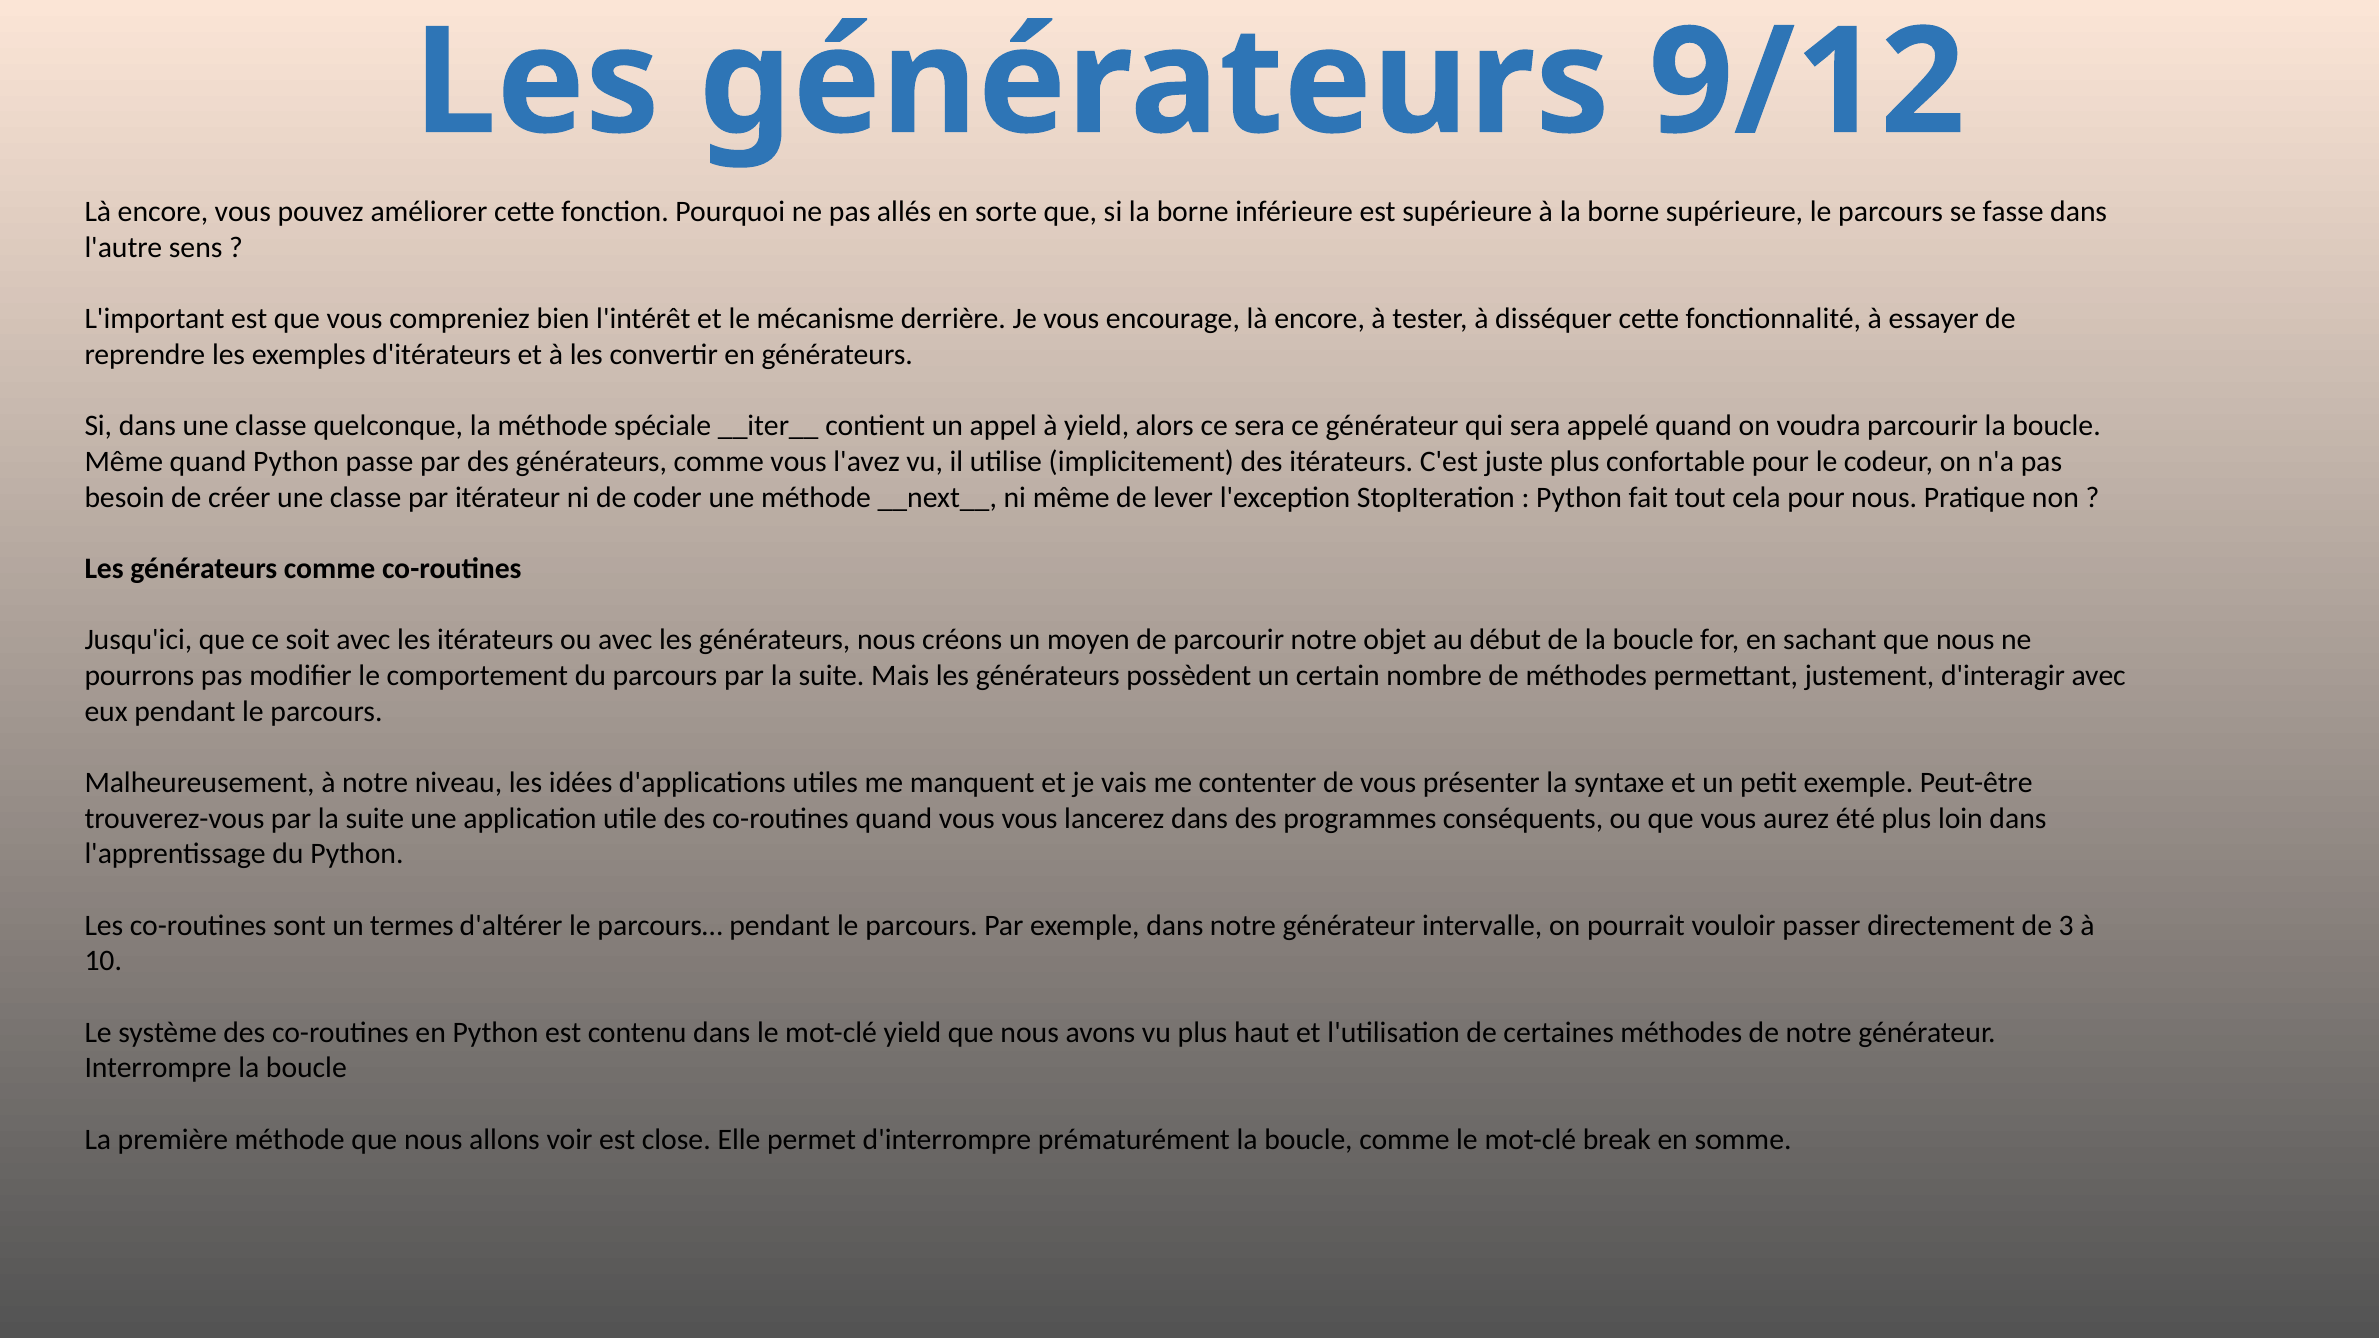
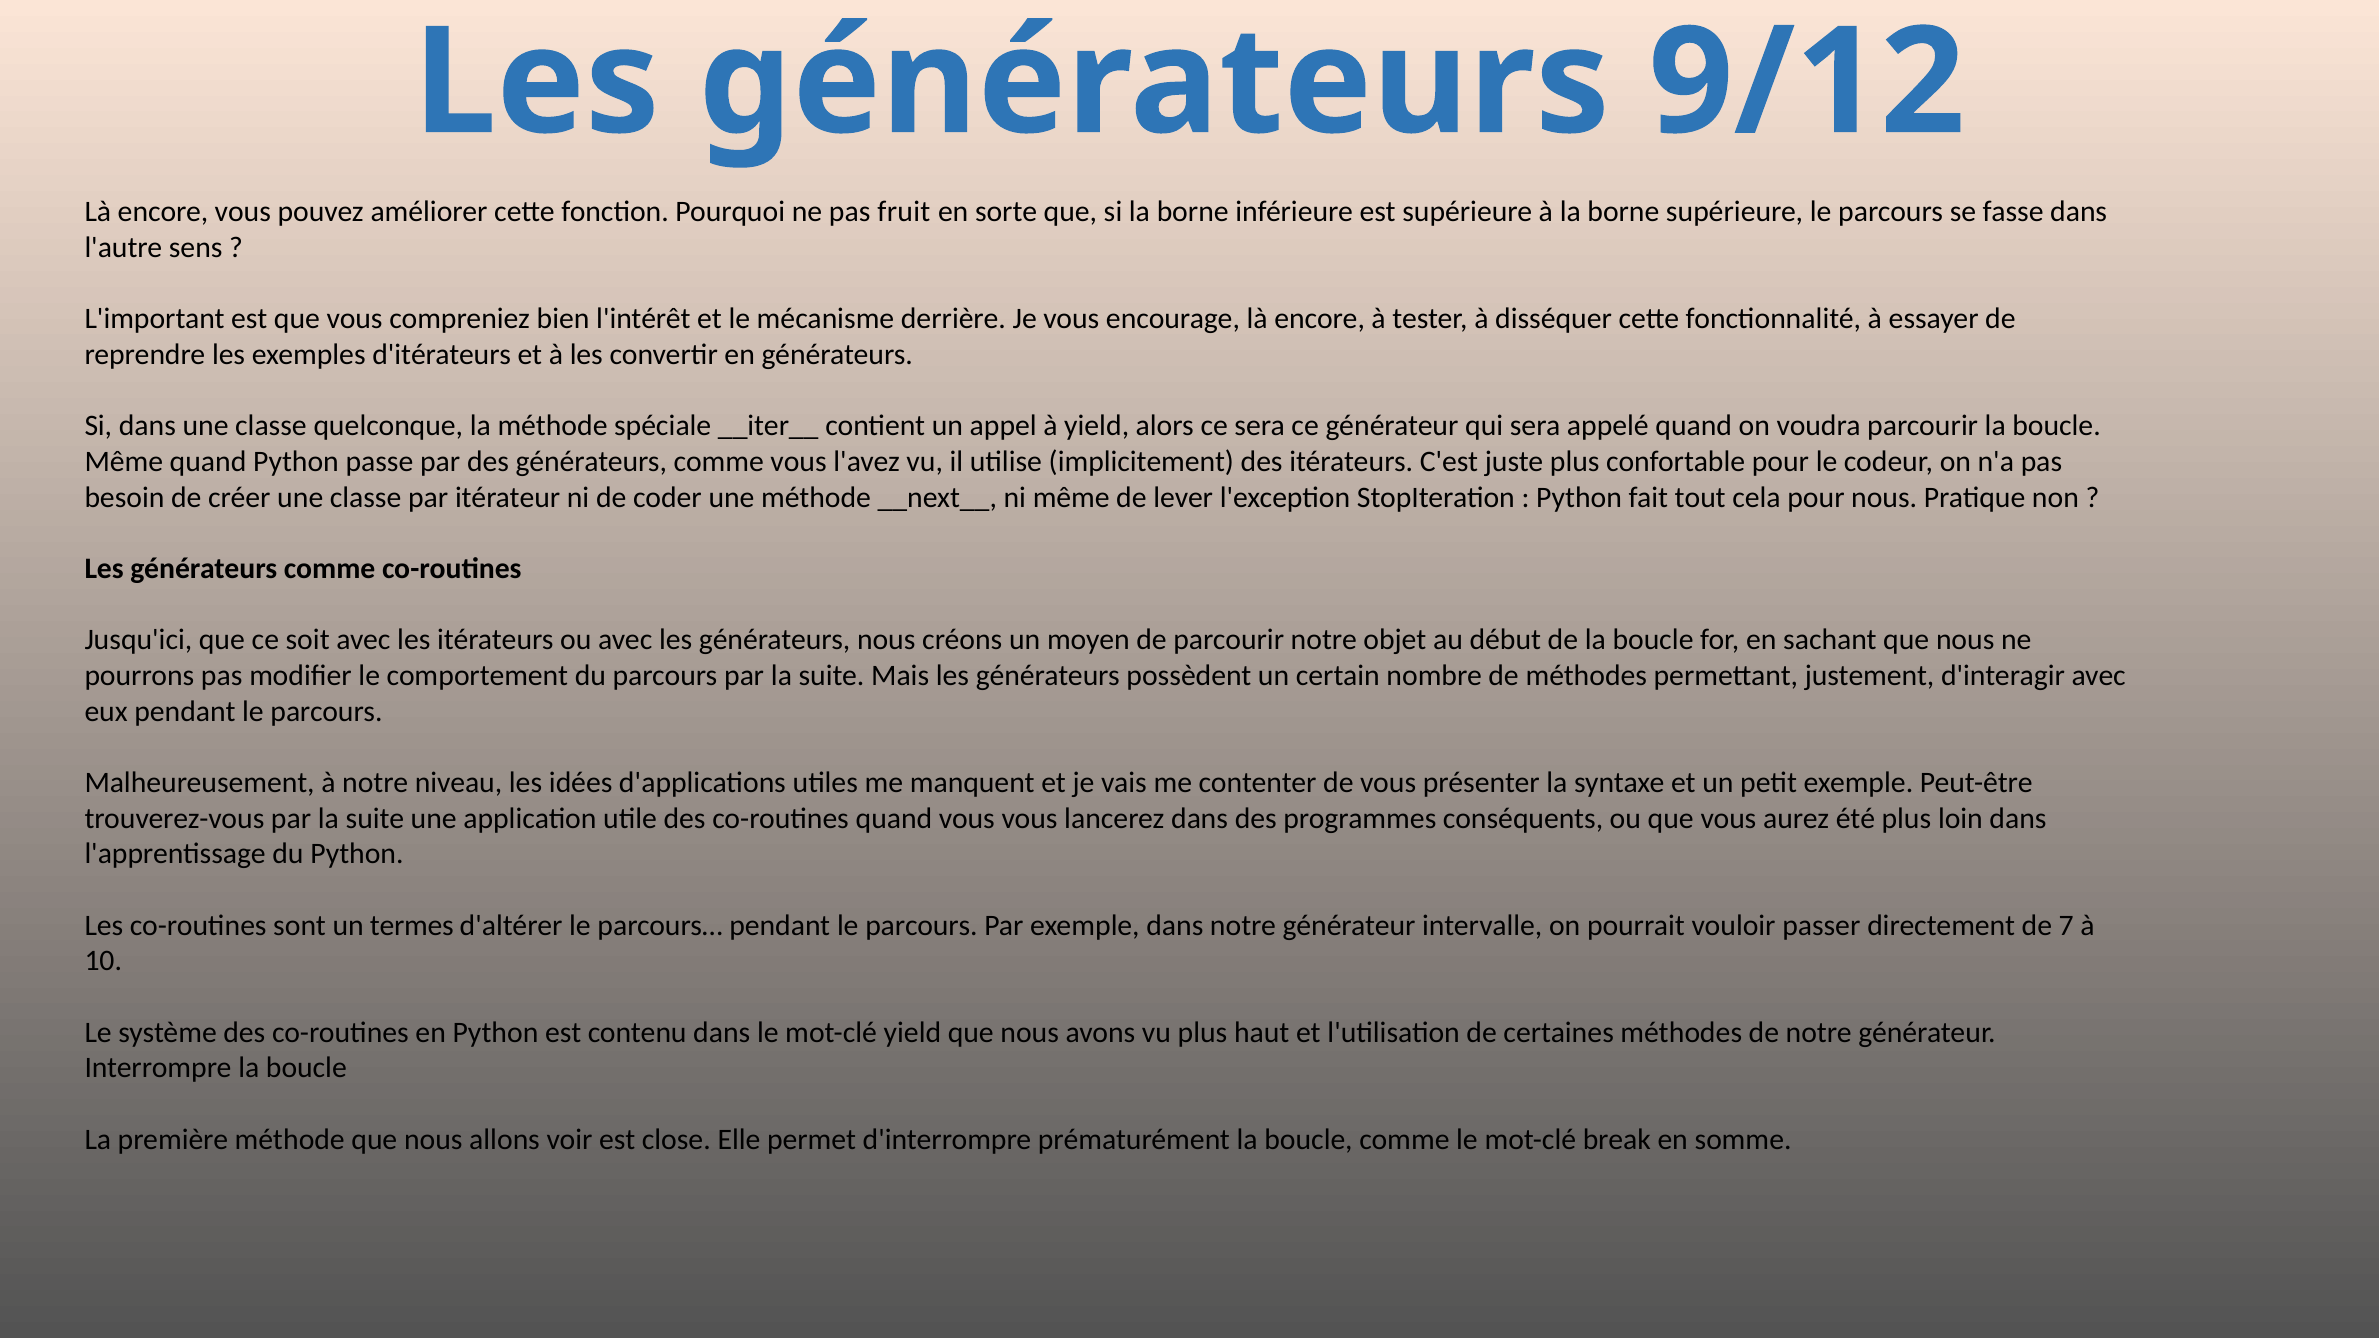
allés: allés -> fruit
3: 3 -> 7
